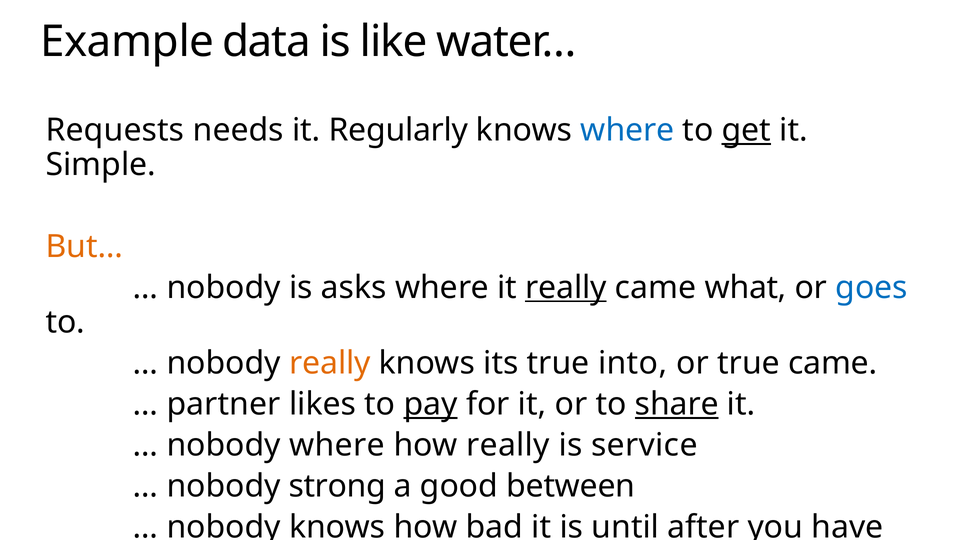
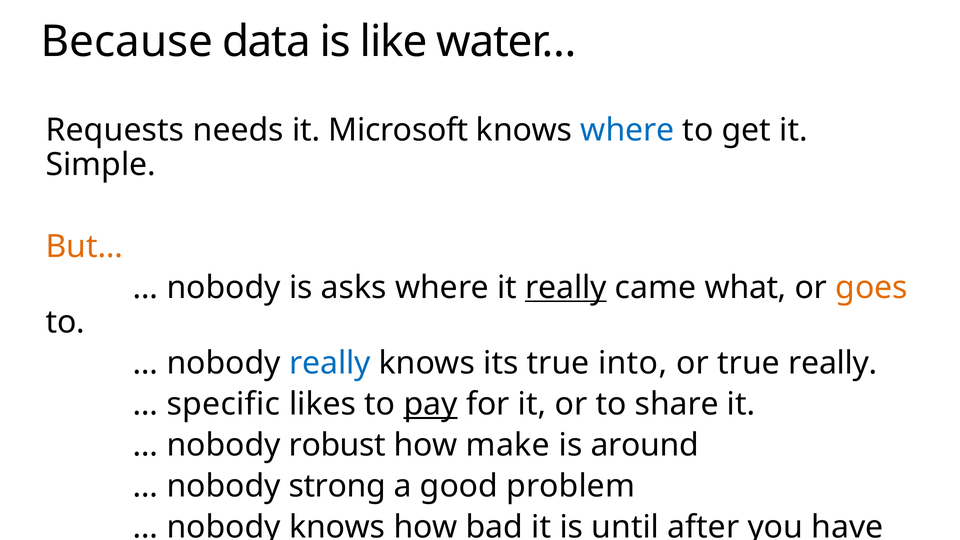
Example: Example -> Because
Regularly: Regularly -> Microsoft
get underline: present -> none
goes colour: blue -> orange
really at (330, 363) colour: orange -> blue
true came: came -> really
partner: partner -> specific
share underline: present -> none
nobody where: where -> robust
how really: really -> make
service: service -> around
between: between -> problem
